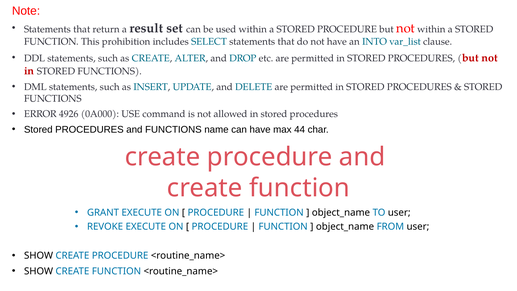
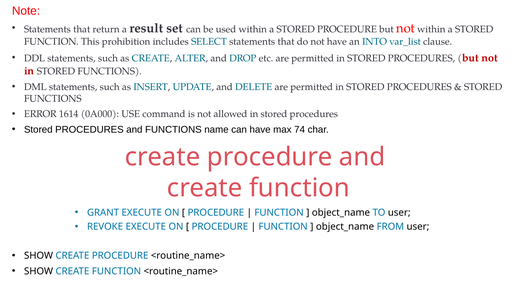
4926: 4926 -> 1614
44: 44 -> 74
